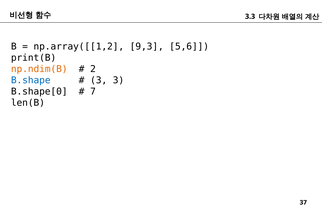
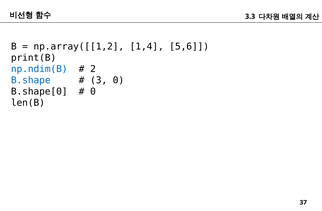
9,3: 9,3 -> 1,4
np.ndim(B colour: orange -> blue
3 3: 3 -> 0
7 at (93, 92): 7 -> 0
